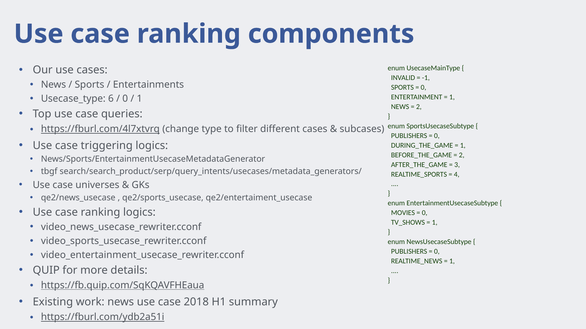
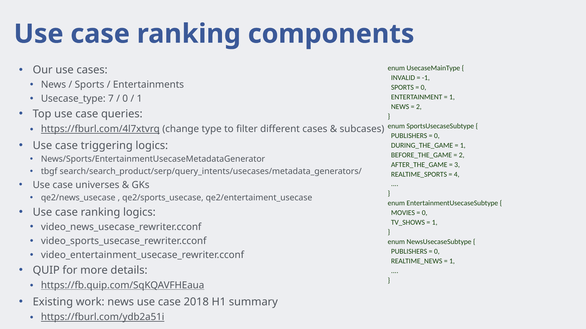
6: 6 -> 7
